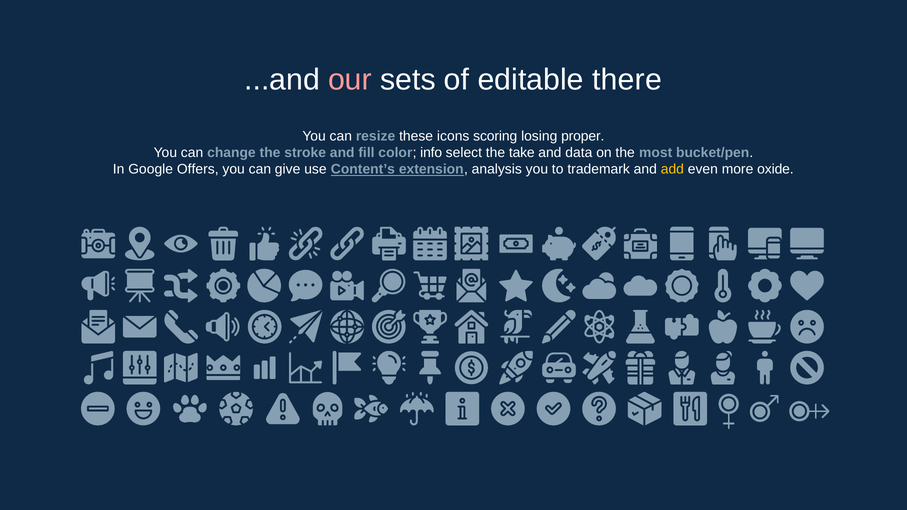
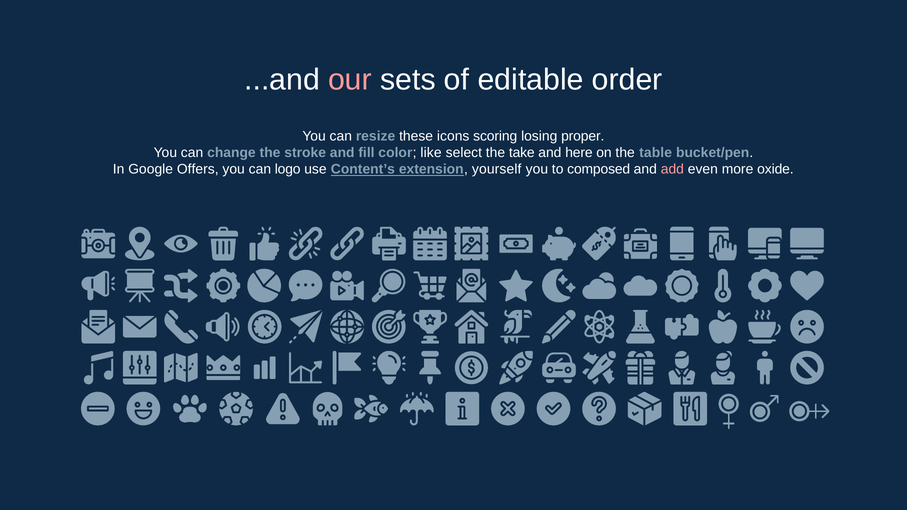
there: there -> order
info: info -> like
data: data -> here
most: most -> table
give: give -> logo
analysis: analysis -> yourself
trademark: trademark -> composed
add colour: yellow -> pink
